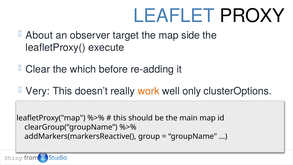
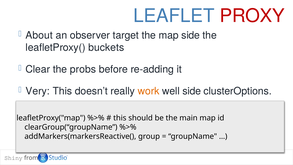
PROXY colour: black -> red
execute: execute -> buckets
which: which -> probs
well only: only -> side
